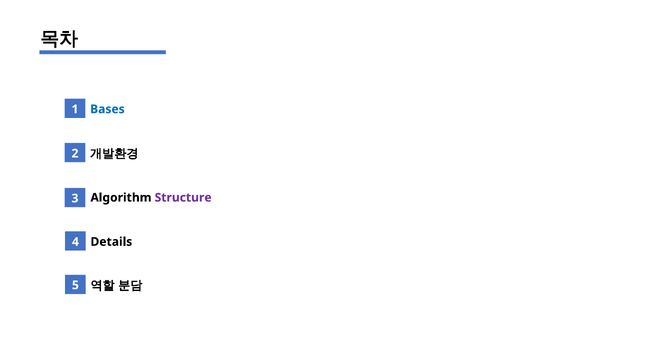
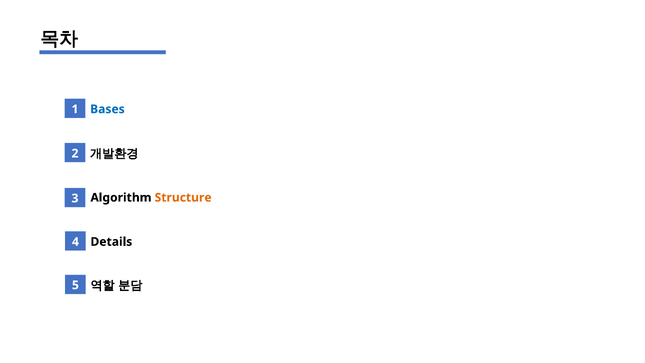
Structure colour: purple -> orange
